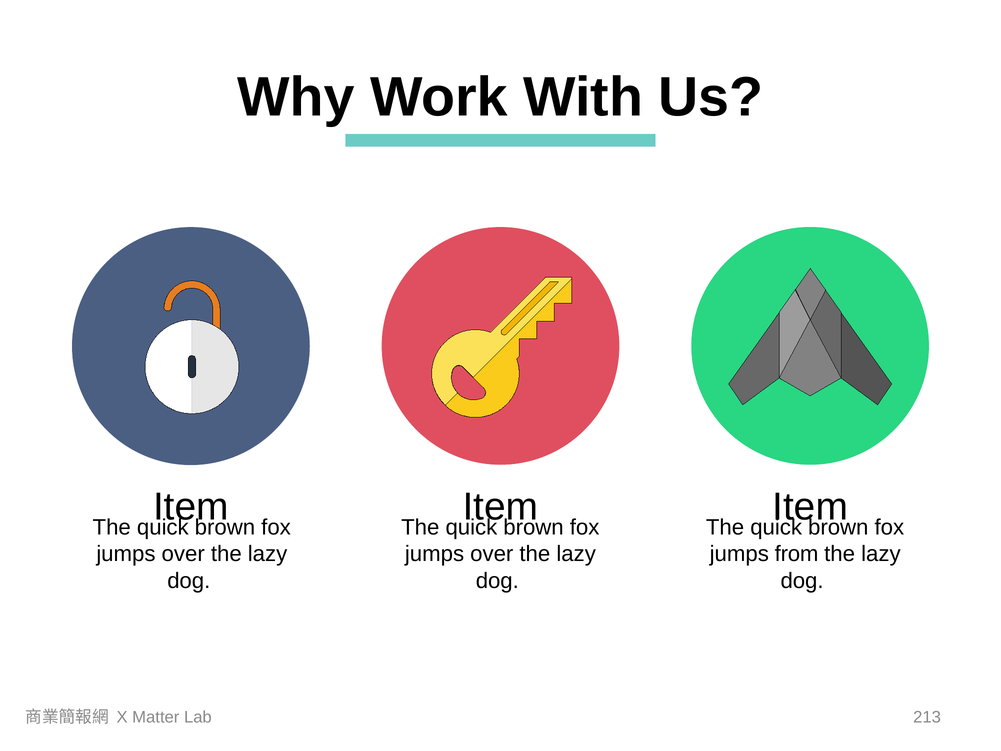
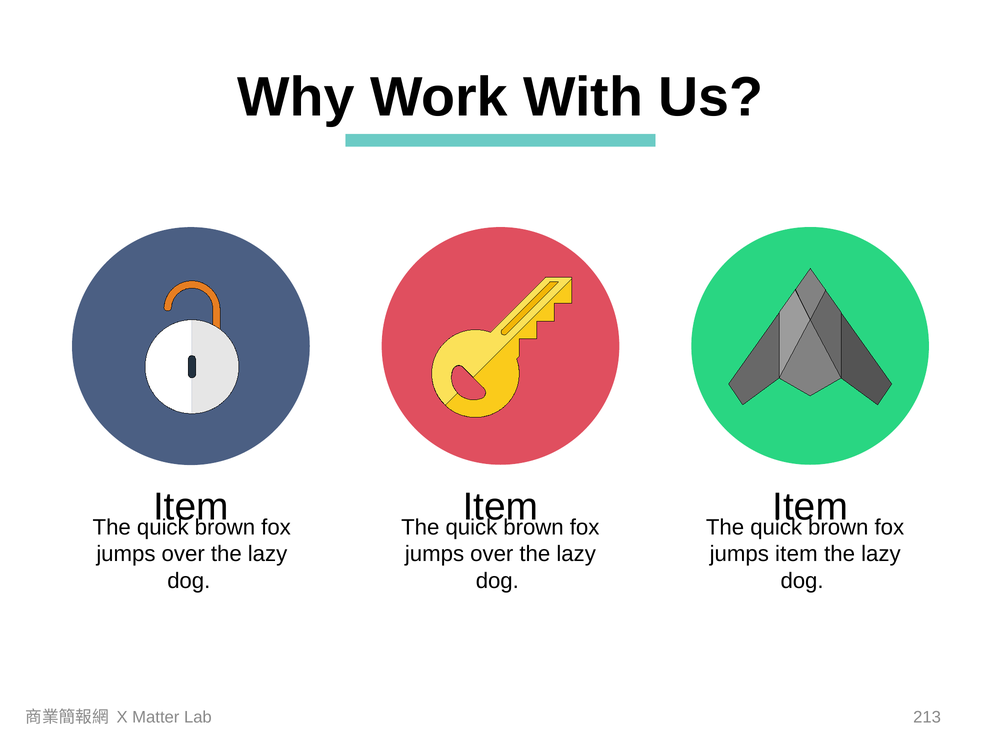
jumps from: from -> item
